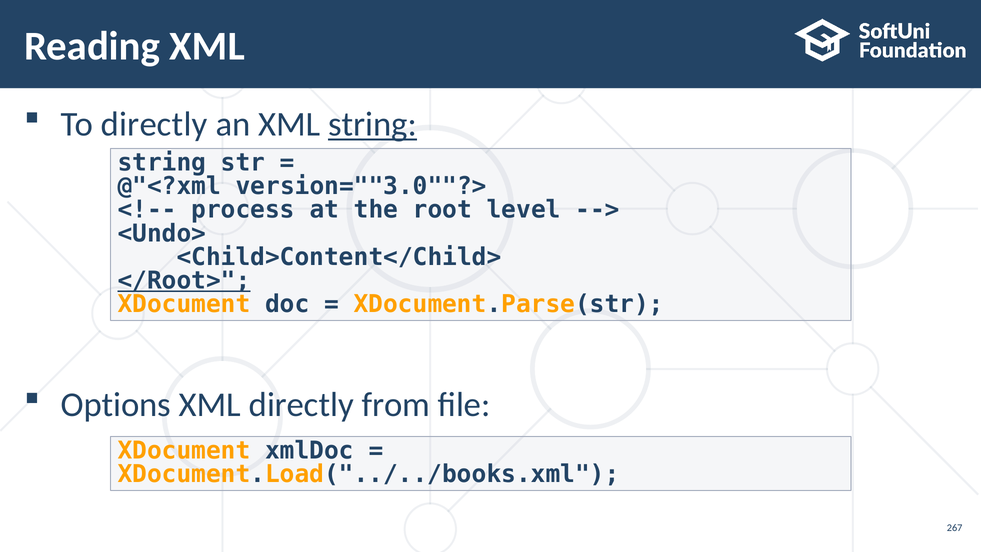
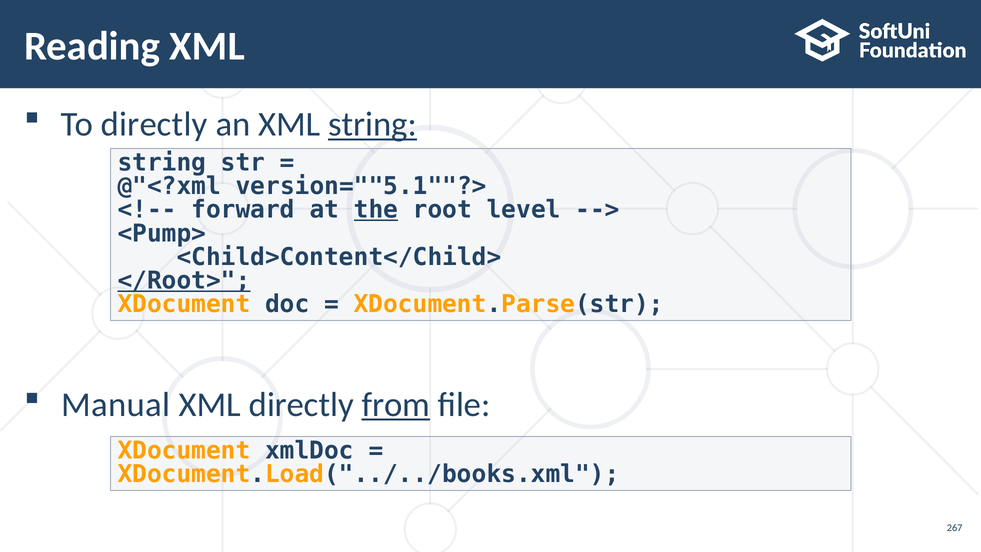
version=""3.0""?>: version=""3.0""?> -> version=""5.1""?>
process: process -> forward
the underline: none -> present
<Undo>: <Undo> -> <Pump>
Options: Options -> Manual
from underline: none -> present
